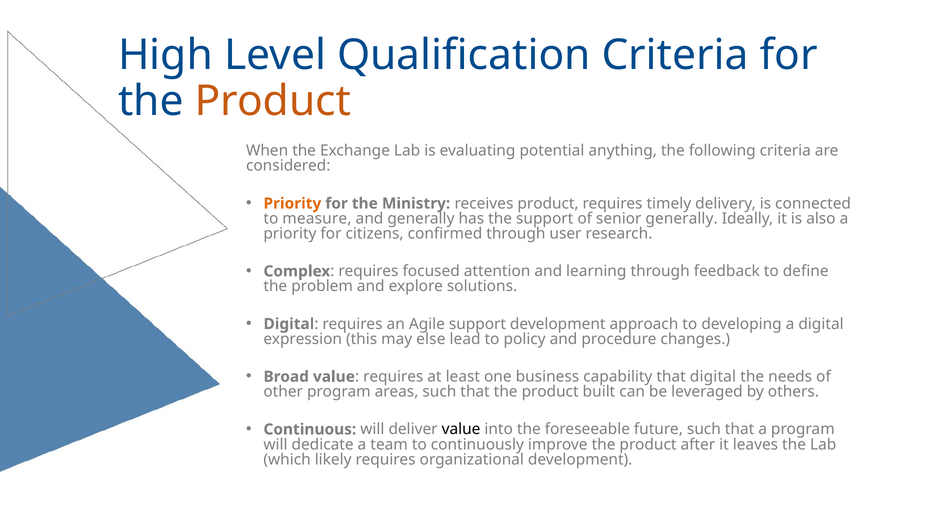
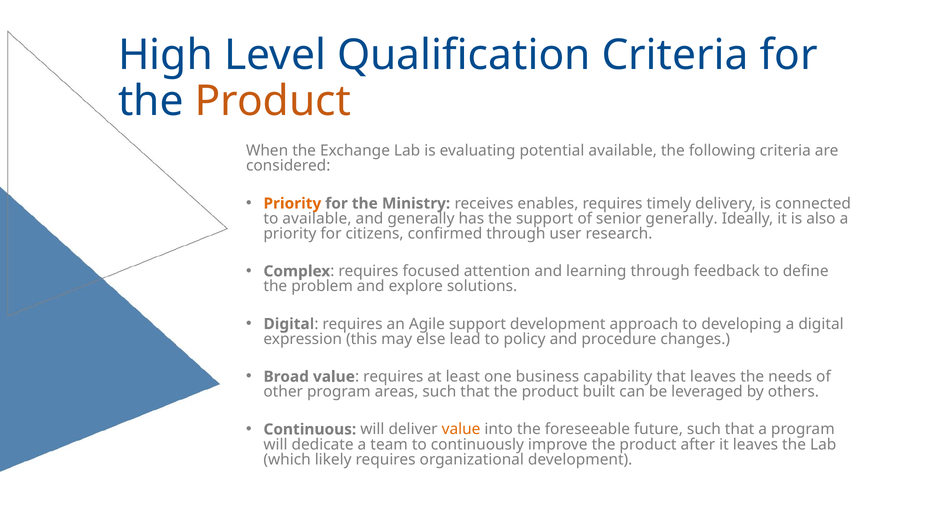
potential anything: anything -> available
receives product: product -> enables
to measure: measure -> available
that digital: digital -> leaves
value at (461, 429) colour: black -> orange
